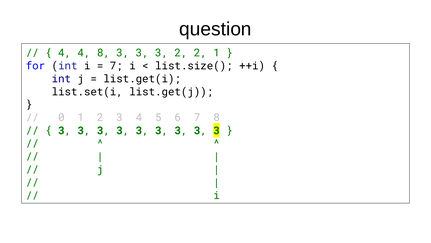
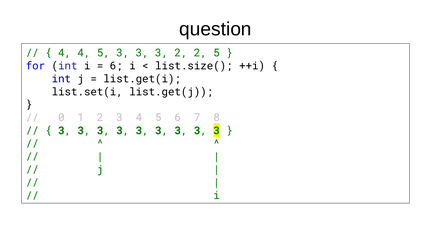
4 4 8: 8 -> 5
2 1: 1 -> 5
7 at (116, 66): 7 -> 6
